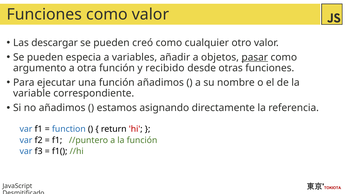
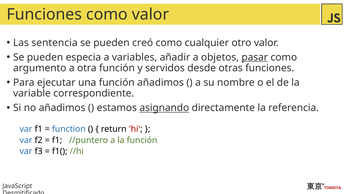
descargar: descargar -> sentencia
recibido: recibido -> servidos
asignando underline: none -> present
